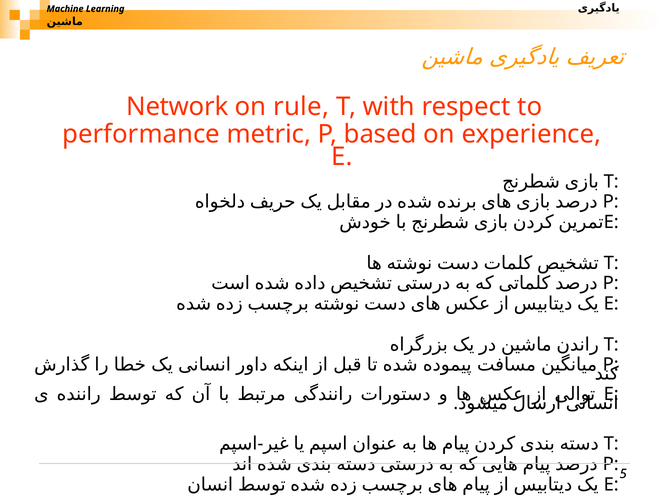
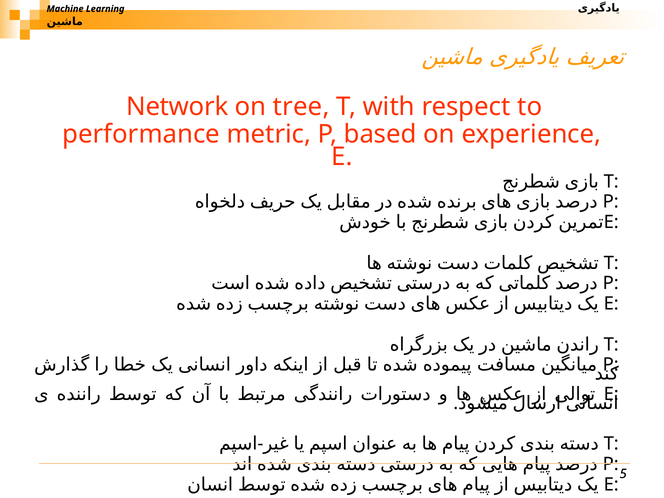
rule: rule -> tree
